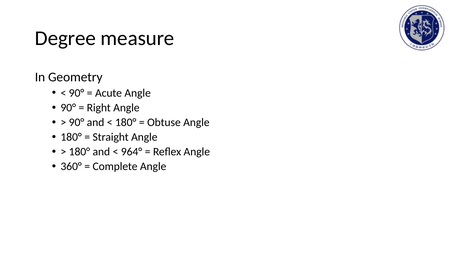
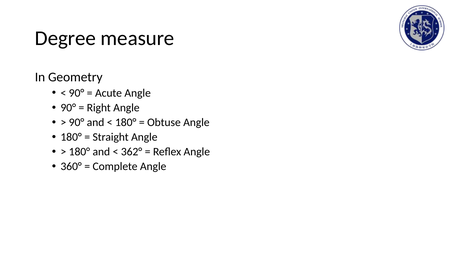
964°: 964° -> 362°
